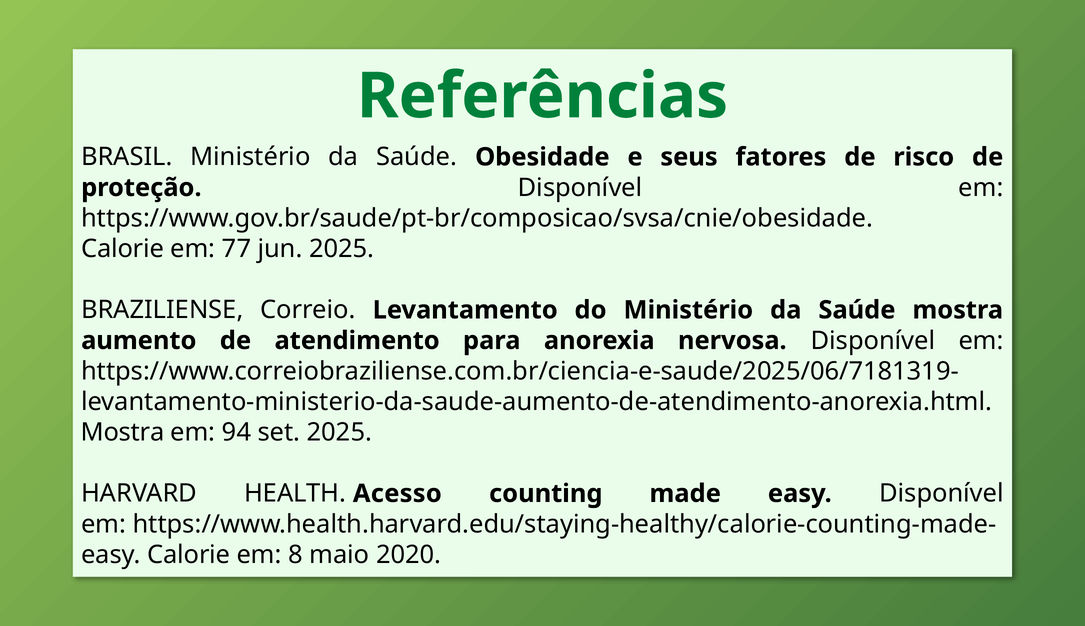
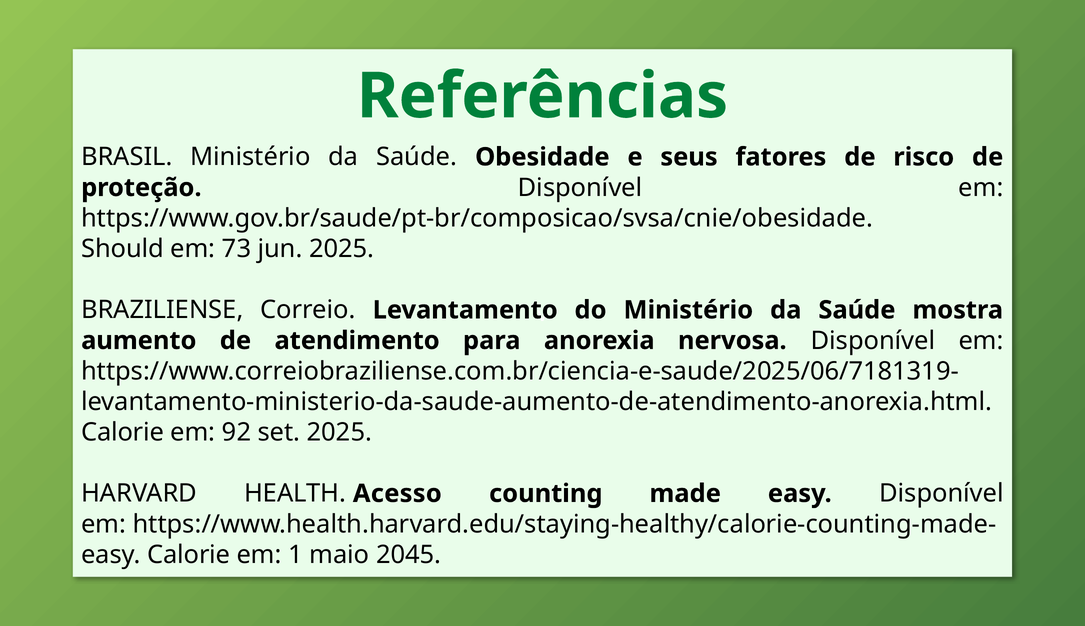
Calorie at (123, 249): Calorie -> Should
77: 77 -> 73
Mostra at (123, 433): Mostra -> Calorie
94: 94 -> 92
8: 8 -> 1
2020: 2020 -> 2045
